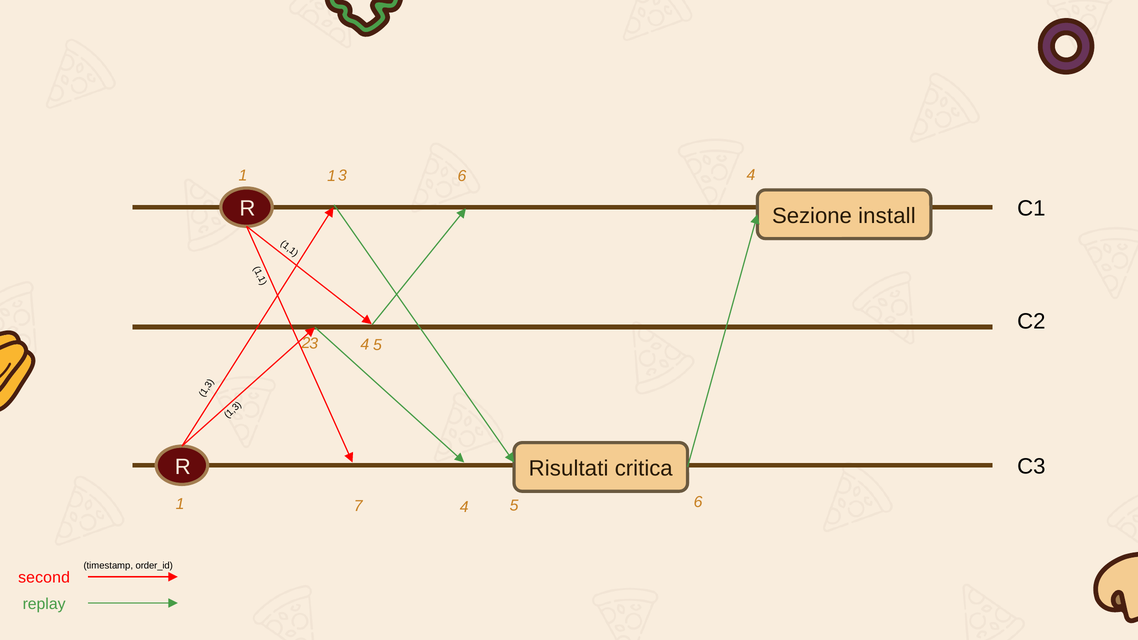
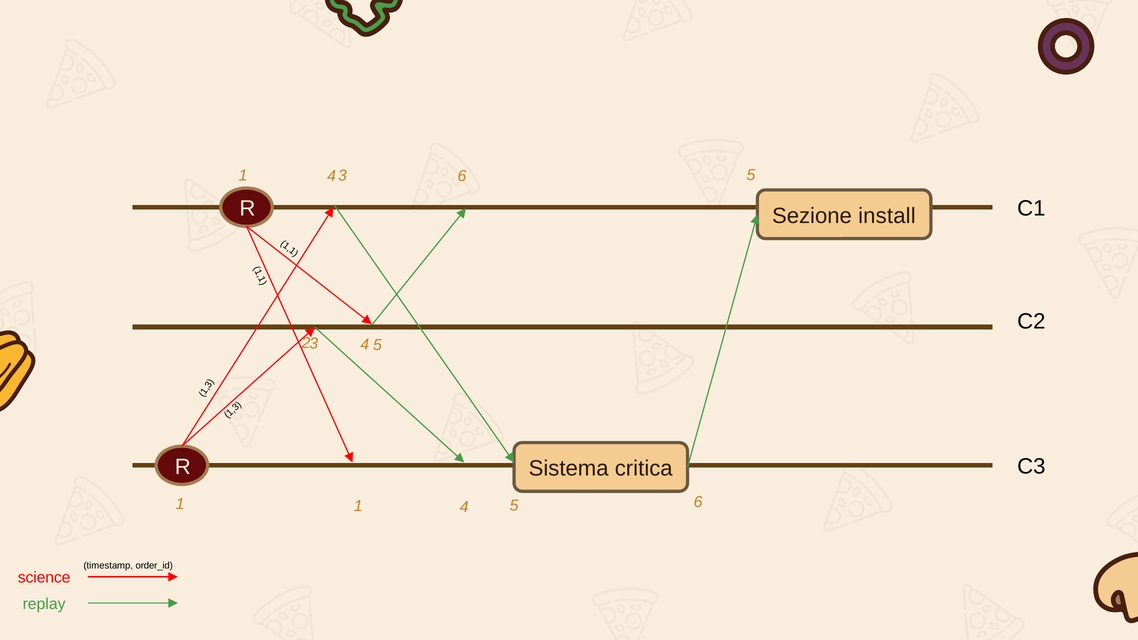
1 1: 1 -> 4
4 at (751, 175): 4 -> 5
Risultati: Risultati -> Sistema
7 at (358, 506): 7 -> 1
second: second -> science
